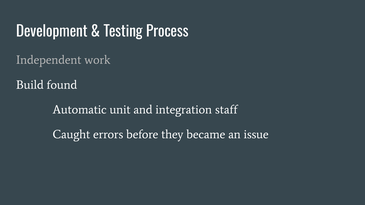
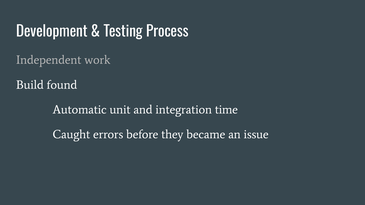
staff: staff -> time
